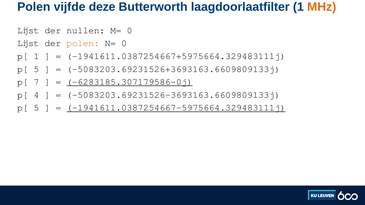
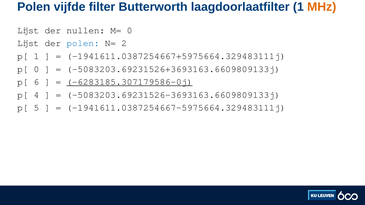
deze: deze -> filter
polen at (83, 43) colour: orange -> blue
N= 0: 0 -> 2
5 at (36, 69): 5 -> 0
7: 7 -> 6
-1941611.0387254667-5975664.329483111j underline: present -> none
